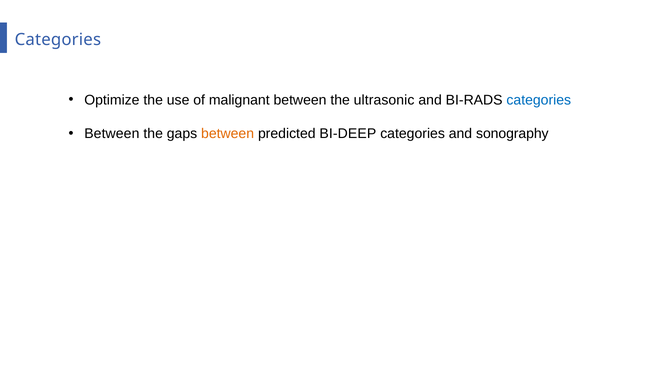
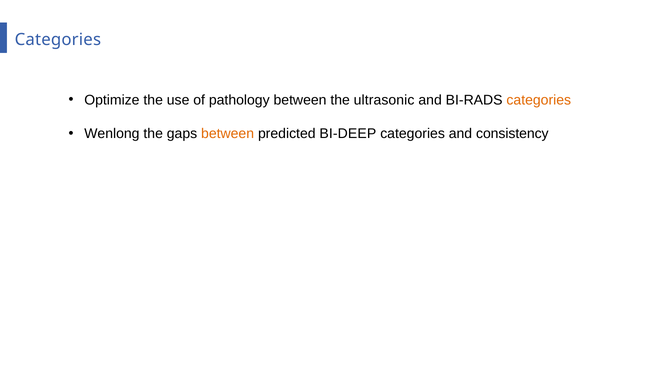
malignant: malignant -> pathology
categories at (539, 100) colour: blue -> orange
Between at (112, 134): Between -> Wenlong
sonography: sonography -> consistency
